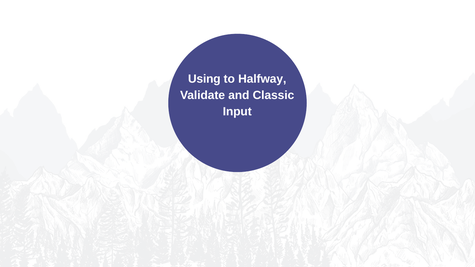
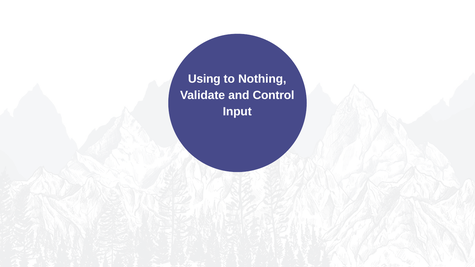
Halfway: Halfway -> Nothing
Classic: Classic -> Control
